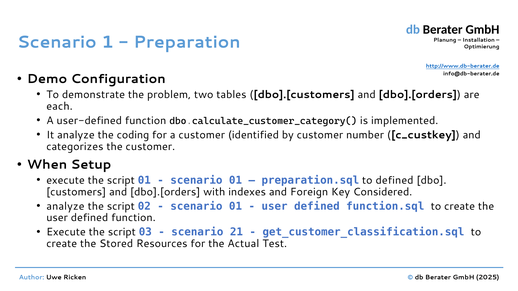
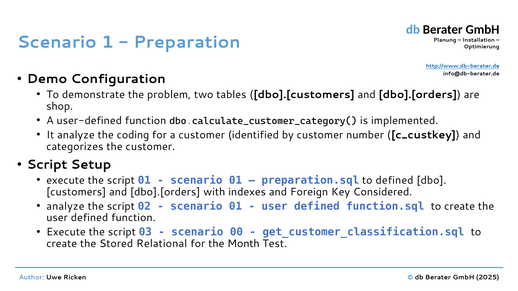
each: each -> shop
When at (47, 165): When -> Script
21: 21 -> 00
Resources: Resources -> Relational
Actual: Actual -> Month
